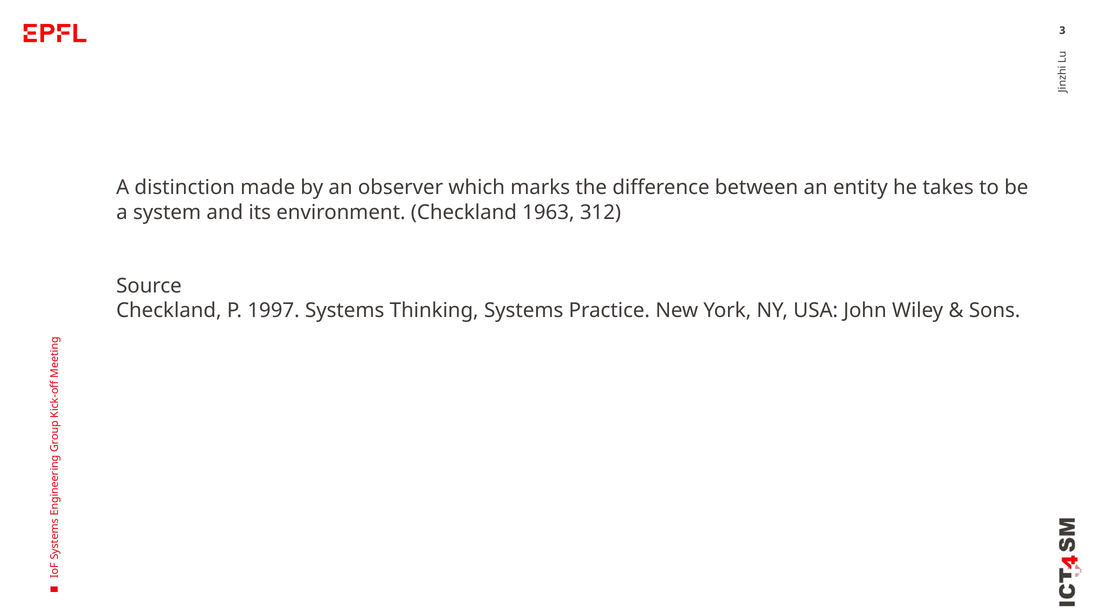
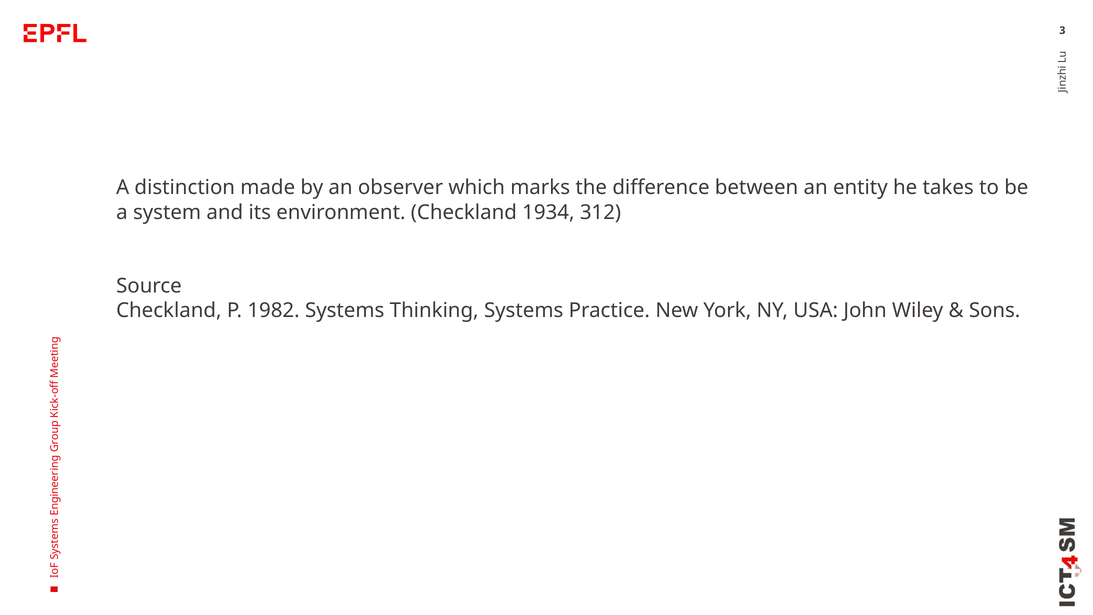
1963: 1963 -> 1934
1997: 1997 -> 1982
